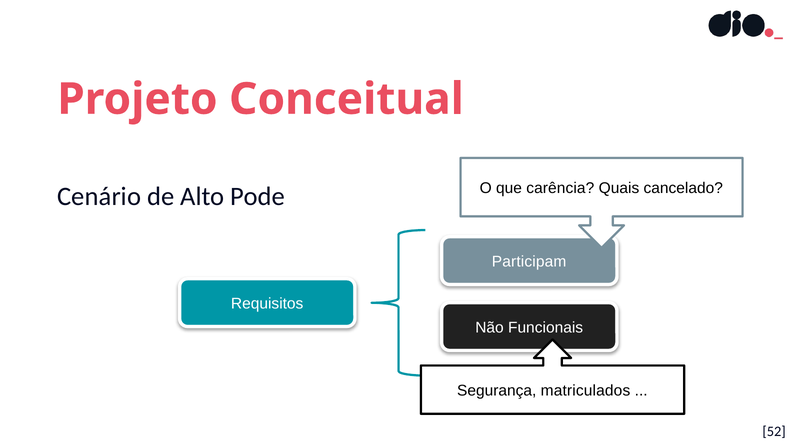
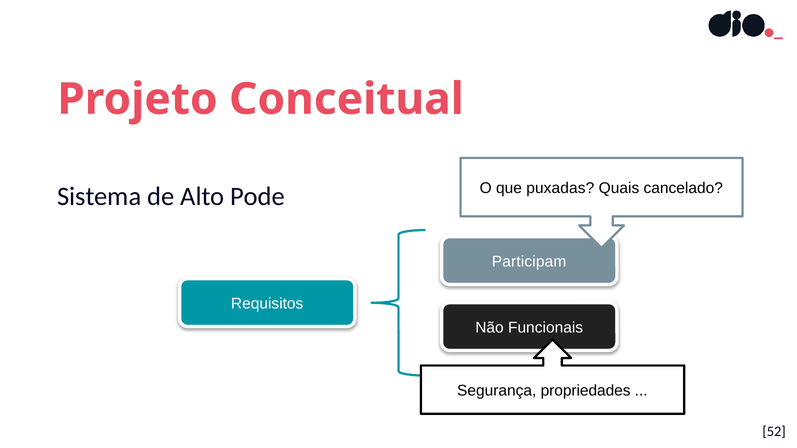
carência: carência -> puxadas
Cenário: Cenário -> Sistema
matriculados: matriculados -> propriedades
